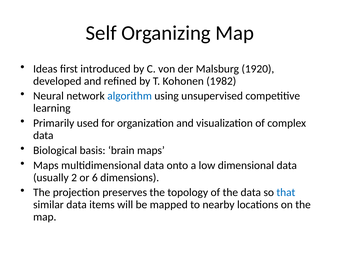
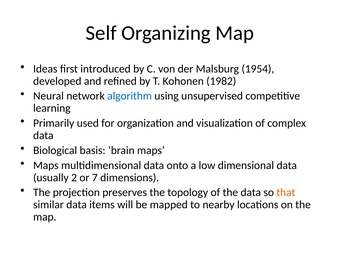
1920: 1920 -> 1954
6: 6 -> 7
that colour: blue -> orange
